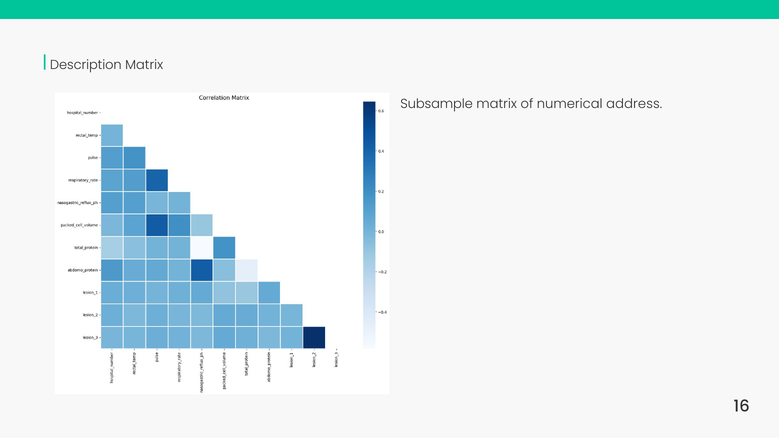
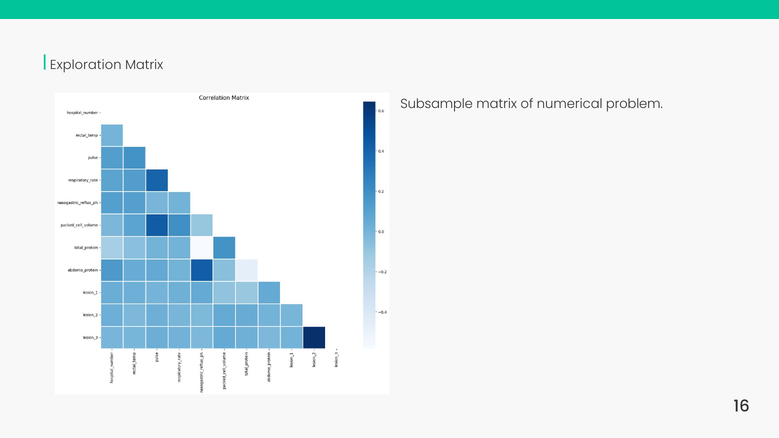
Description: Description -> Exploration
address: address -> problem
